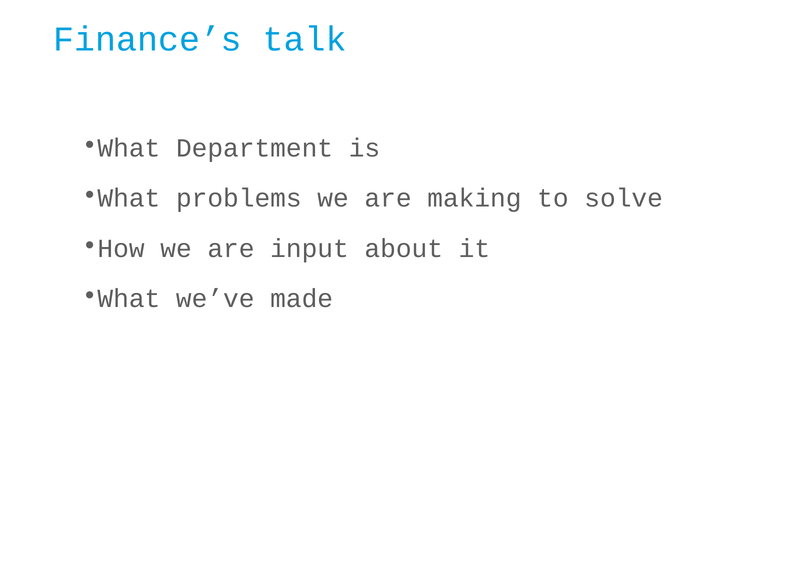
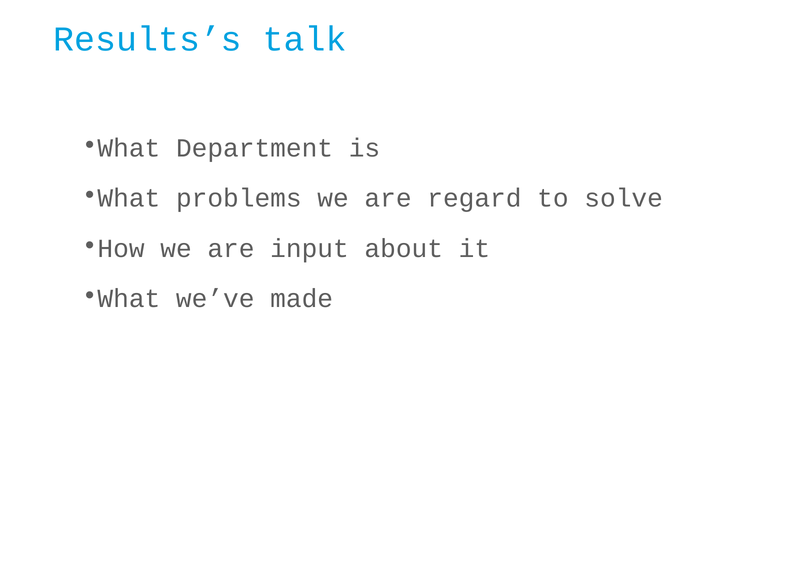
Finance’s: Finance’s -> Results’s
making: making -> regard
